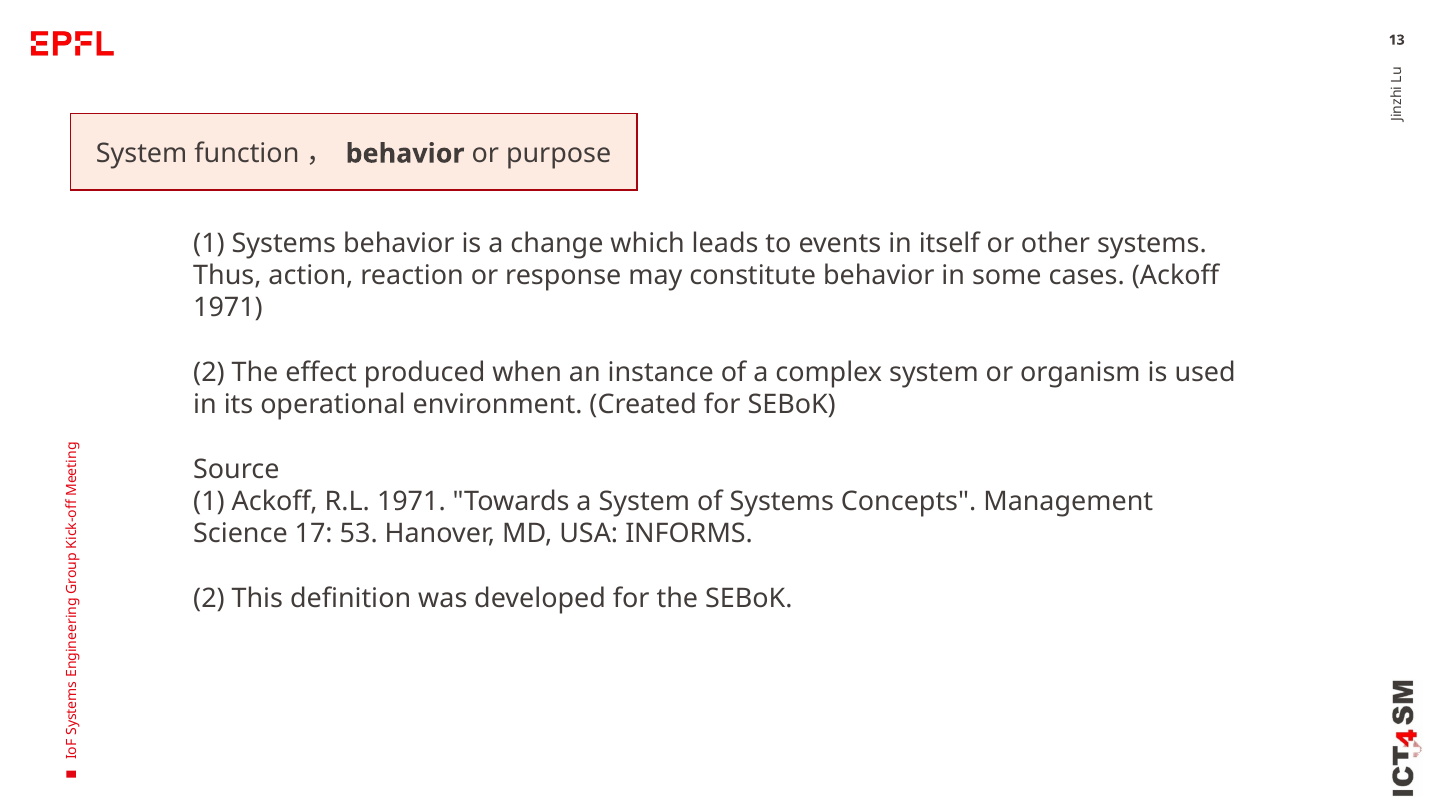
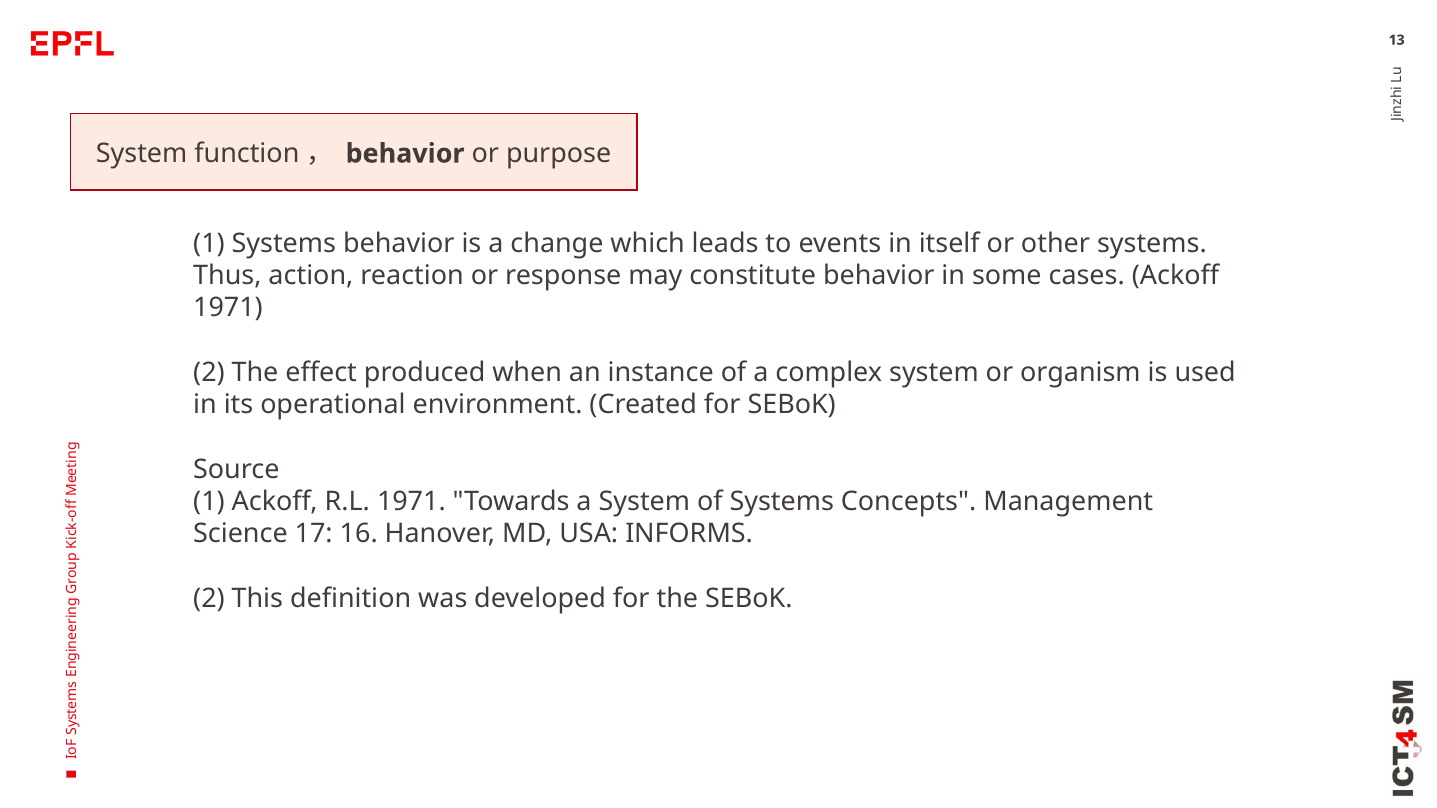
53: 53 -> 16
